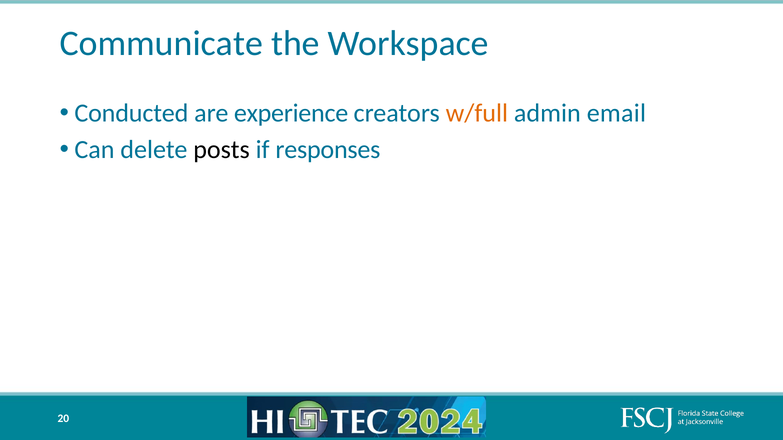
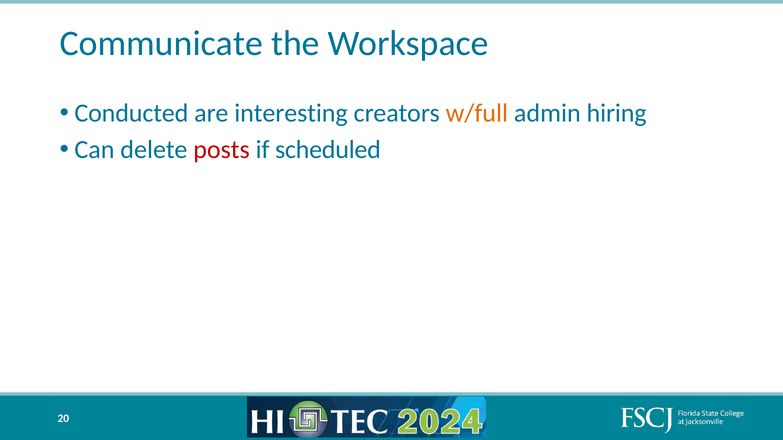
experience: experience -> interesting
email: email -> hiring
posts colour: black -> red
responses: responses -> scheduled
